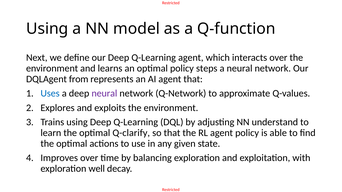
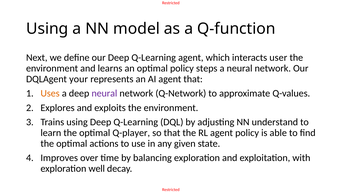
interacts over: over -> user
from: from -> your
Uses colour: blue -> orange
Q-clarify: Q-clarify -> Q-player
